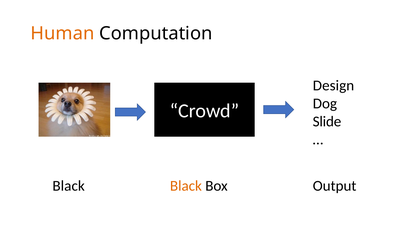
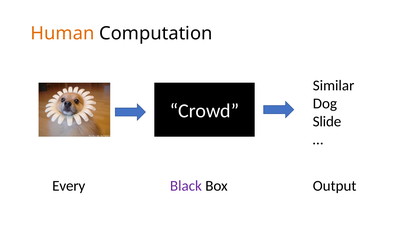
Design: Design -> Similar
Black at (69, 186): Black -> Every
Black at (186, 186) colour: orange -> purple
